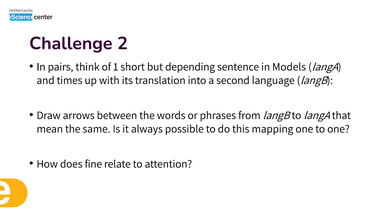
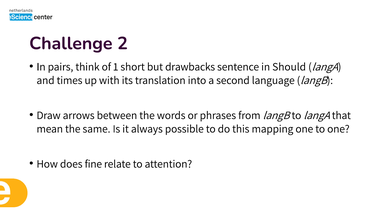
depending: depending -> drawbacks
Models: Models -> Should
